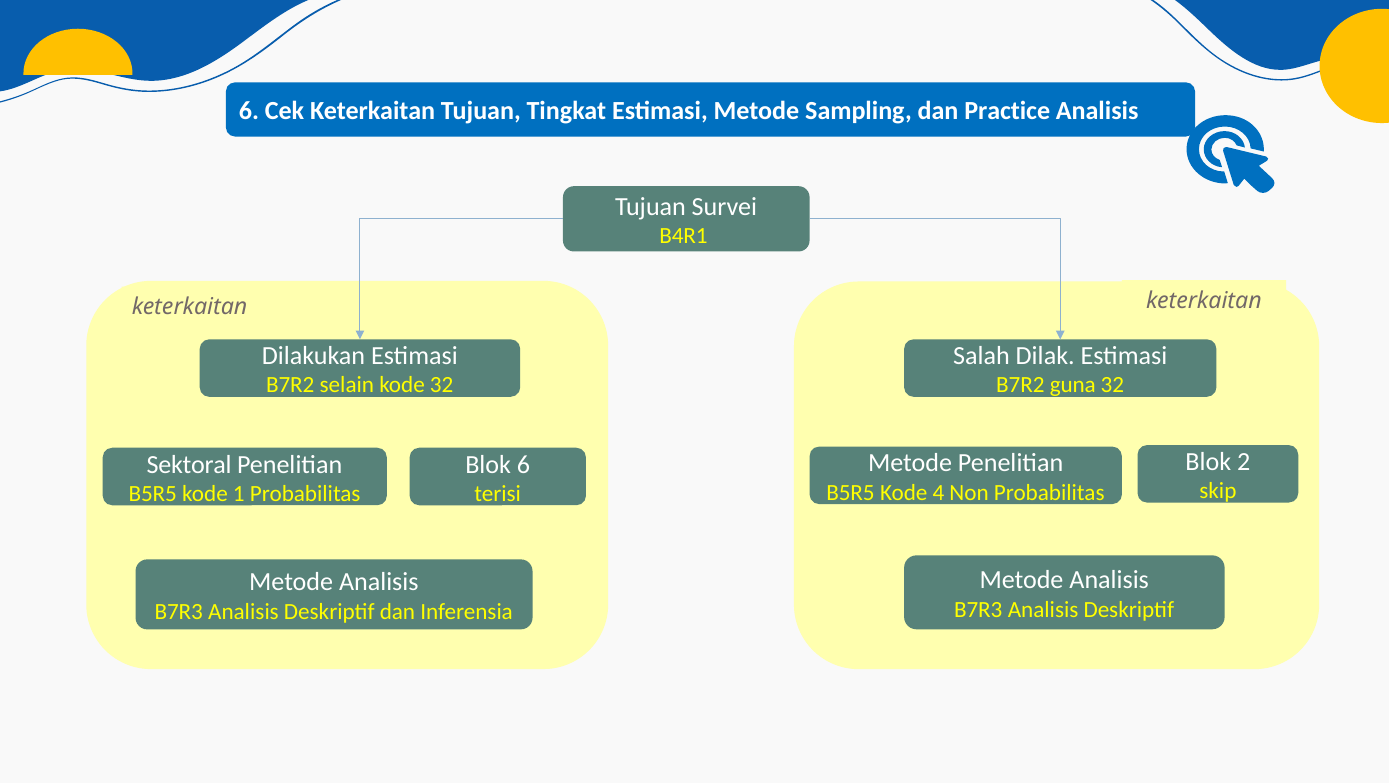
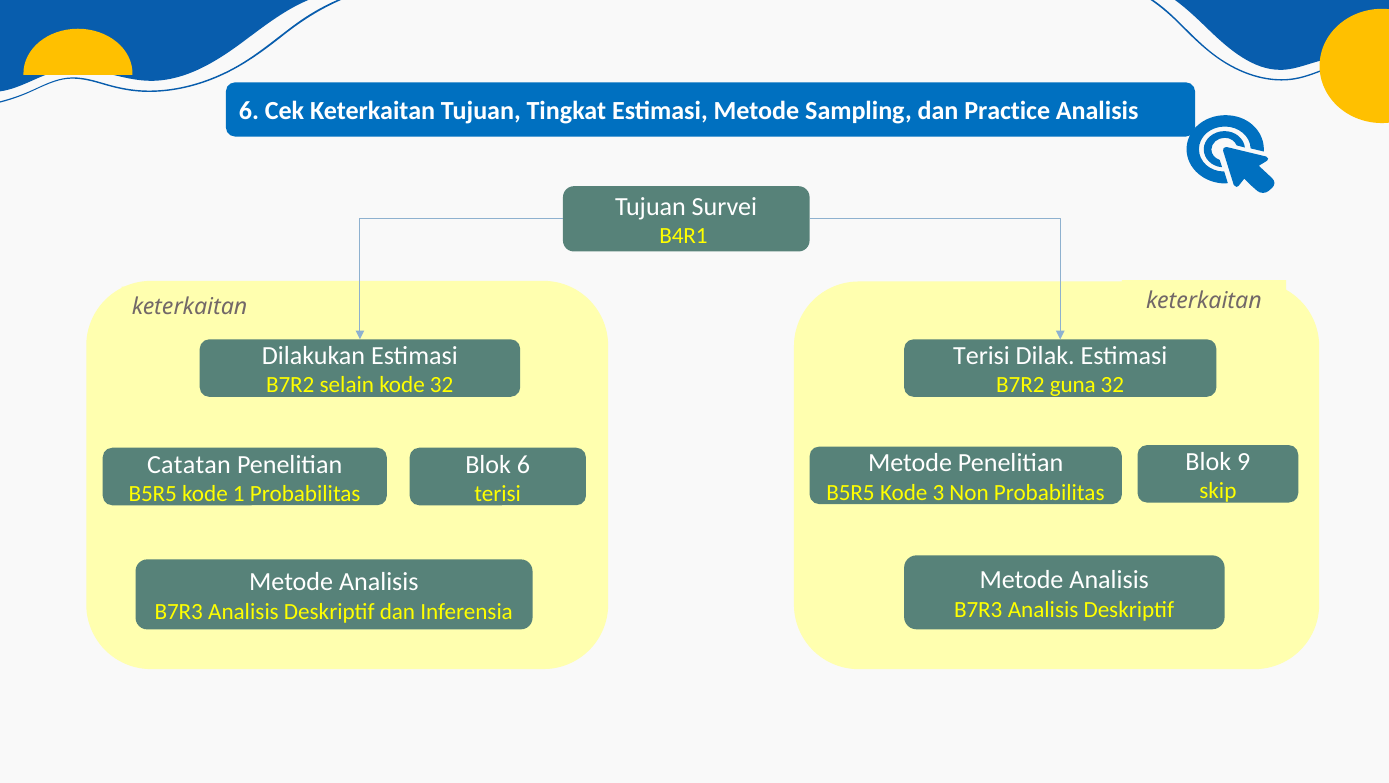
Salah at (981, 356): Salah -> Terisi
2: 2 -> 9
Sektoral: Sektoral -> Catatan
4: 4 -> 3
